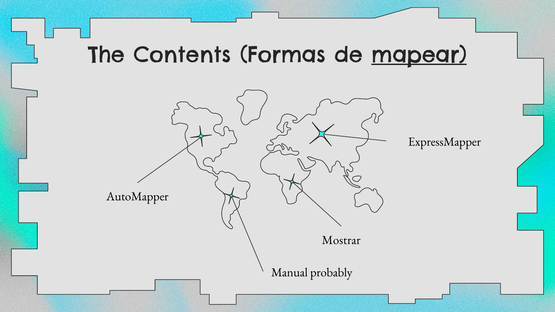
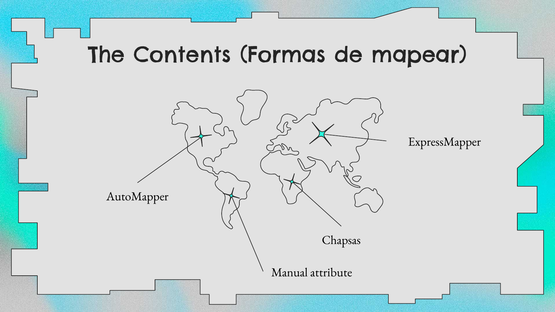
mapear underline: present -> none
Mostrar: Mostrar -> Chapsas
probably: probably -> attribute
